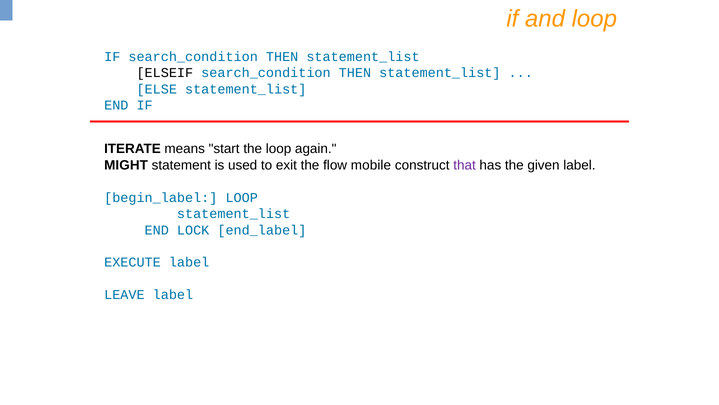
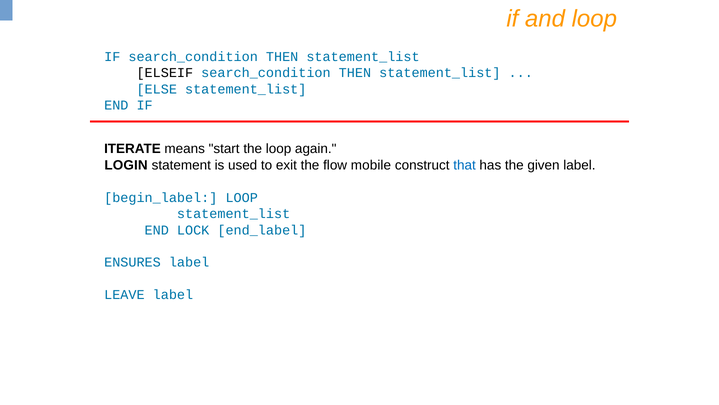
MIGHT: MIGHT -> LOGIN
that colour: purple -> blue
EXECUTE: EXECUTE -> ENSURES
